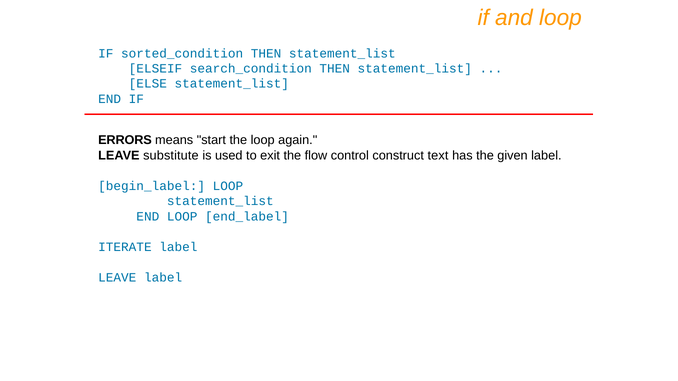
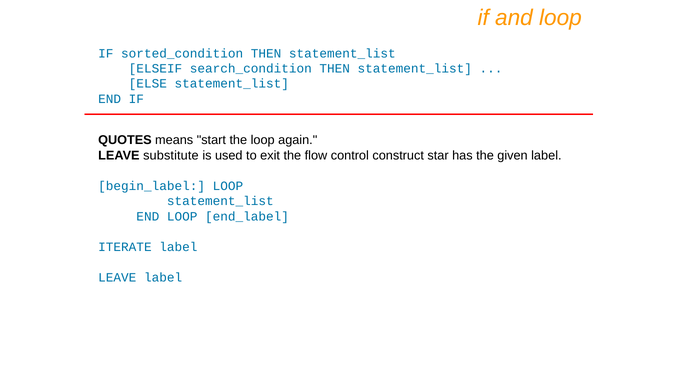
ERRORS: ERRORS -> QUOTES
text: text -> star
